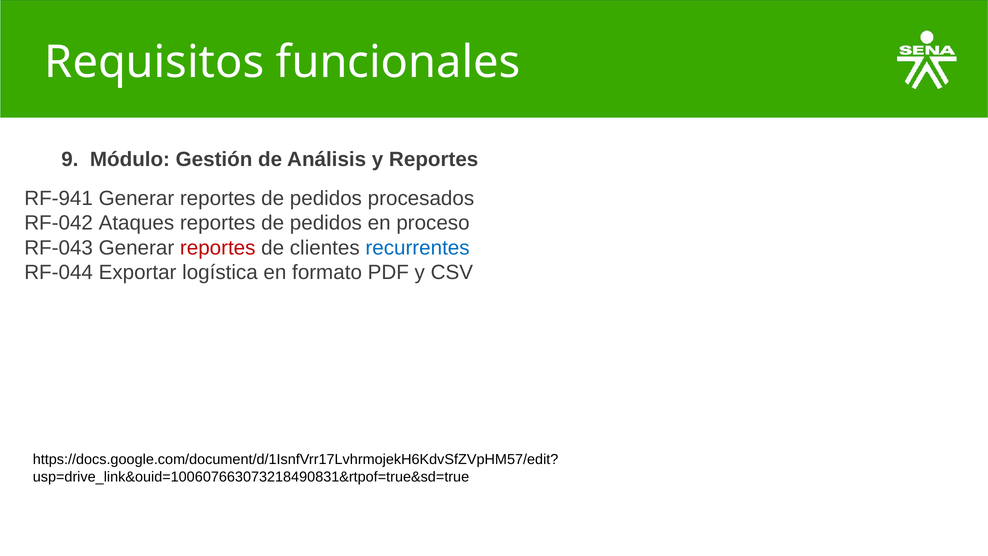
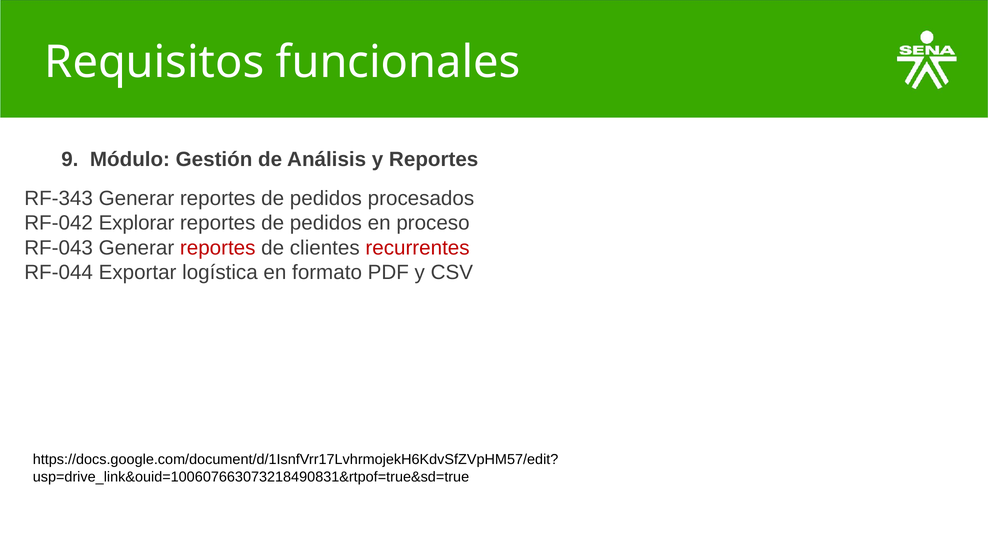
RF-941: RF-941 -> RF-343
Ataques: Ataques -> Explorar
recurrentes colour: blue -> red
